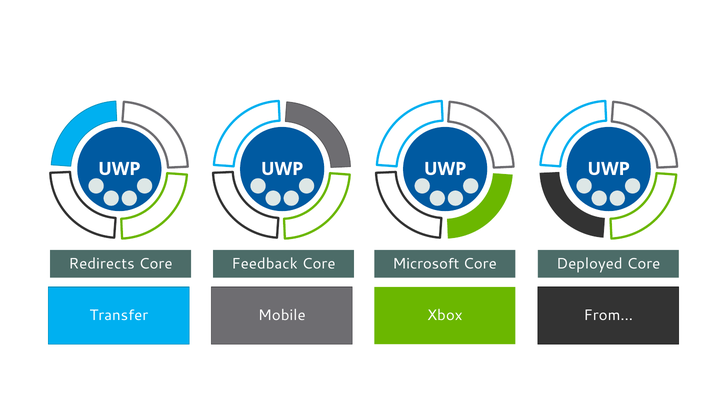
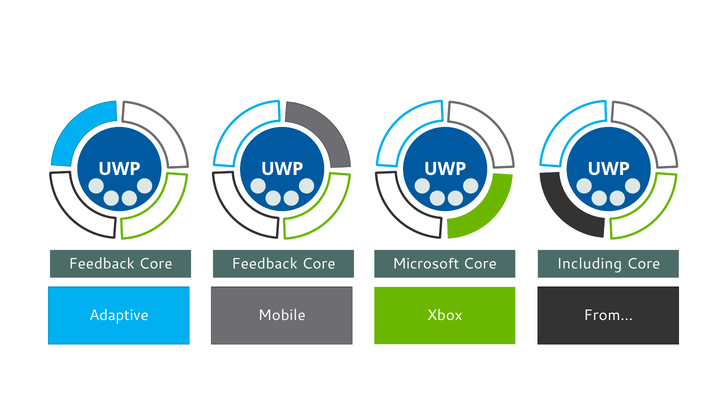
Redirects at (102, 264): Redirects -> Feedback
Deployed: Deployed -> Including
Transfer: Transfer -> Adaptive
